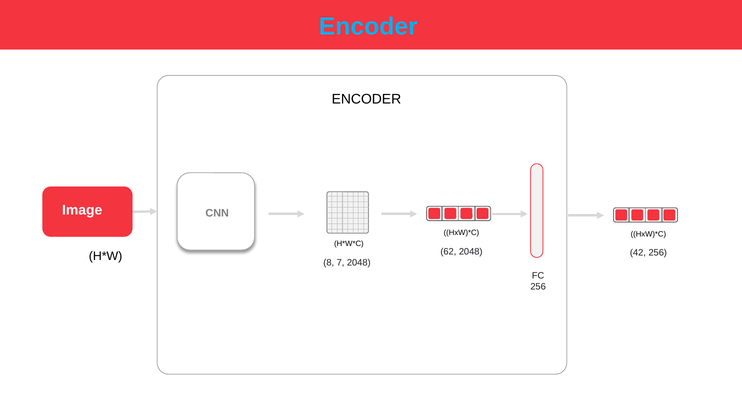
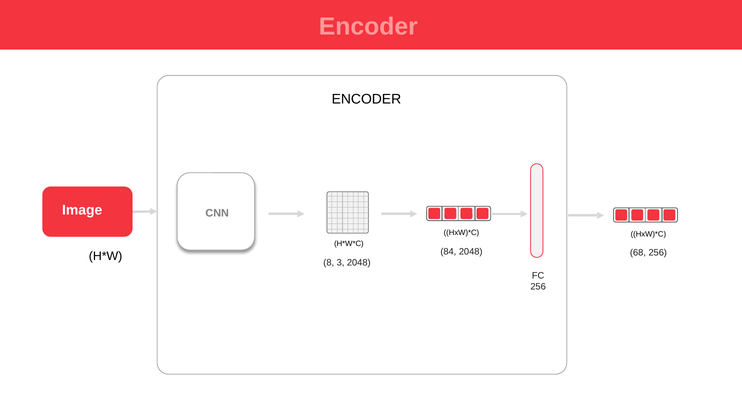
Encoder at (368, 26) colour: light blue -> pink
62: 62 -> 84
42: 42 -> 68
7: 7 -> 3
